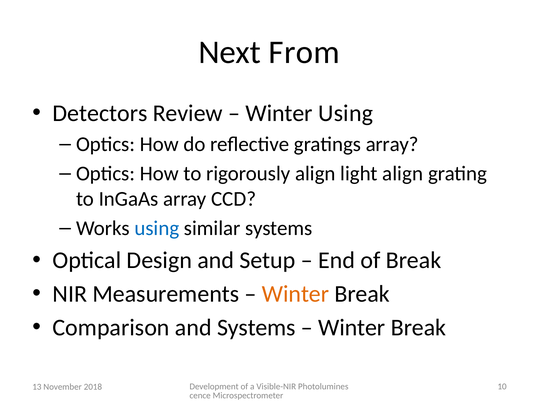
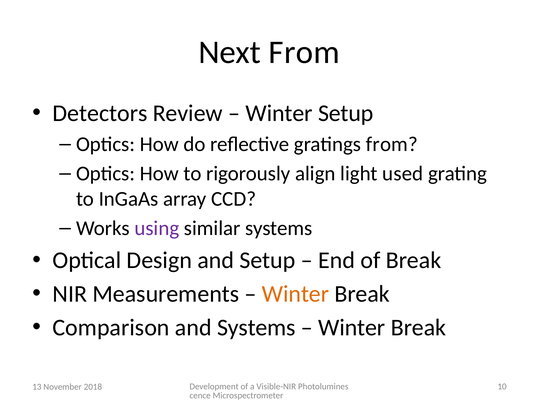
Winter Using: Using -> Setup
gratings array: array -> from
light align: align -> used
using at (157, 228) colour: blue -> purple
